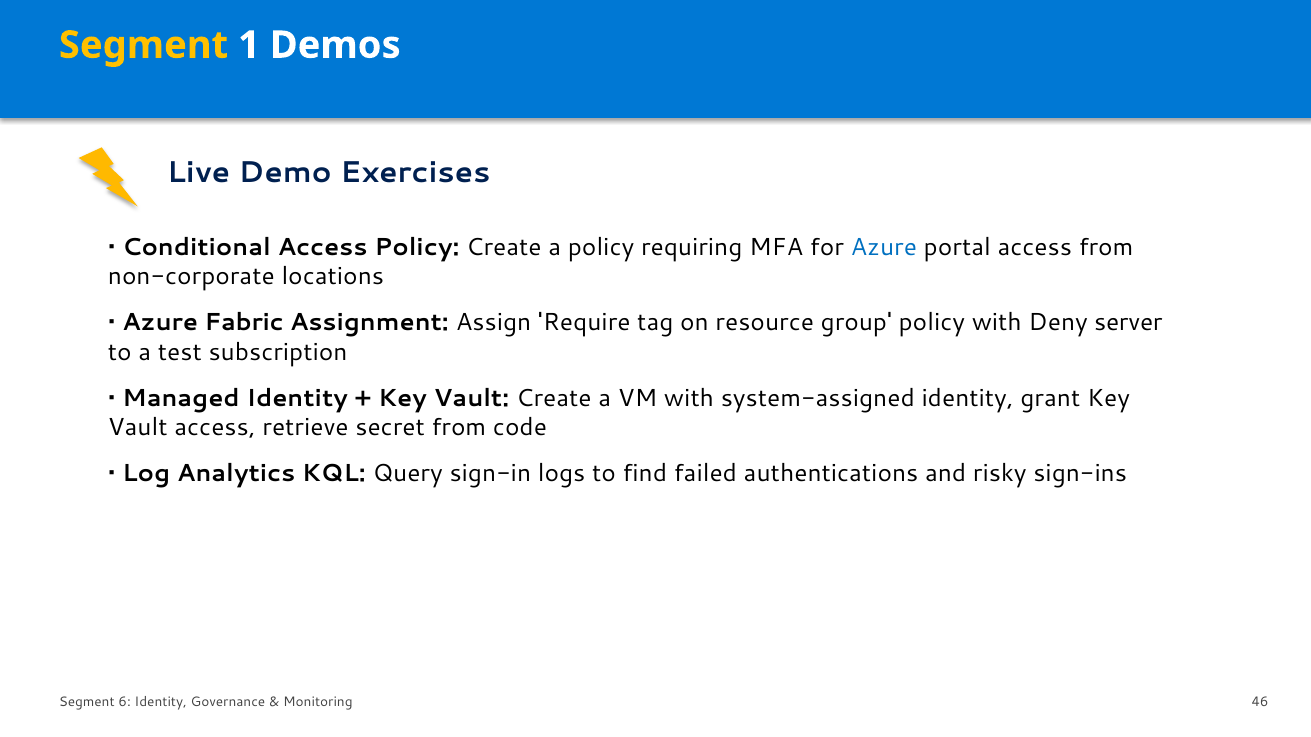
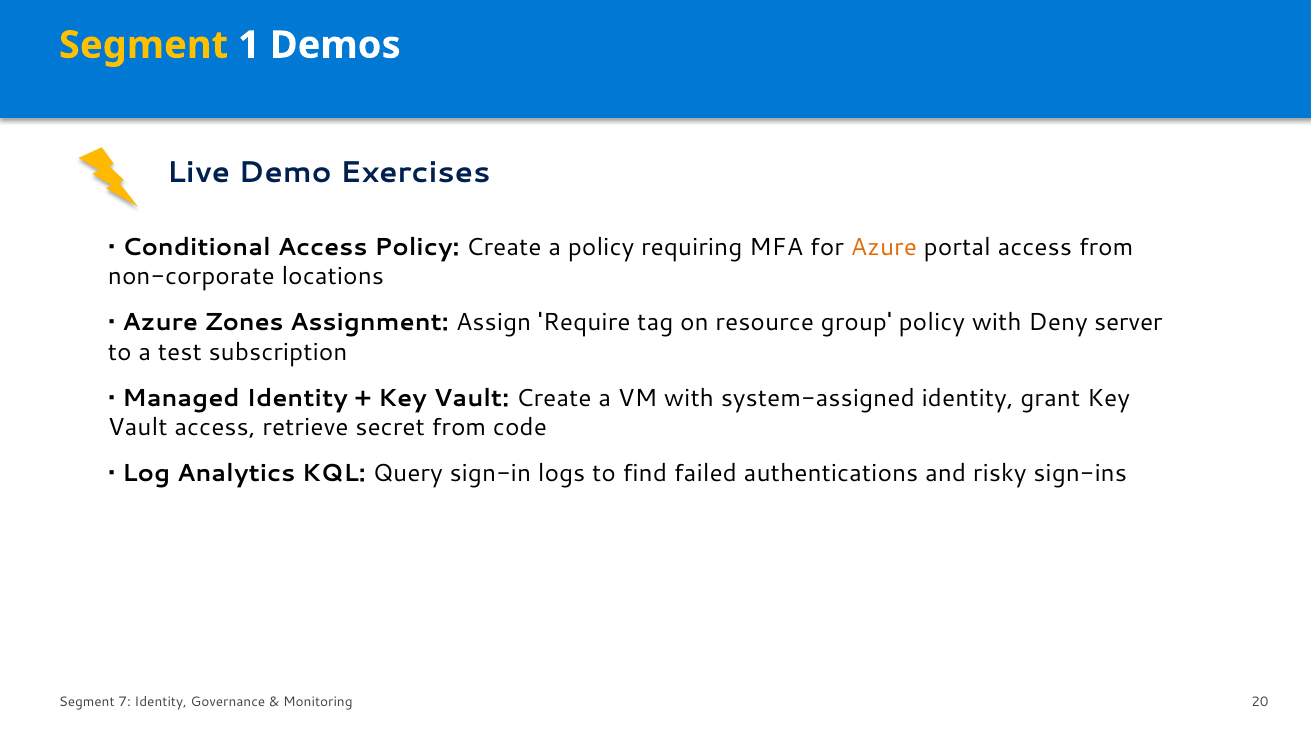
Azure at (884, 247) colour: blue -> orange
Fabric: Fabric -> Zones
6: 6 -> 7
46: 46 -> 20
